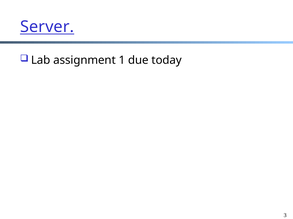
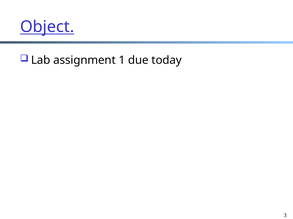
Server: Server -> Object
